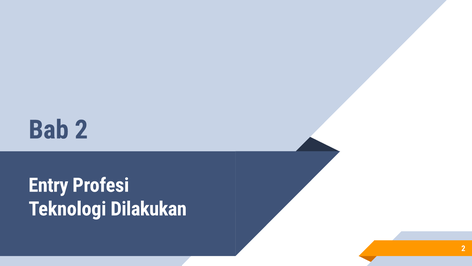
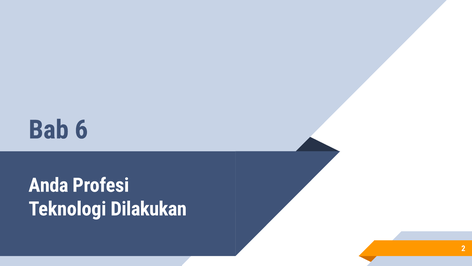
Bab 2: 2 -> 6
Entry: Entry -> Anda
